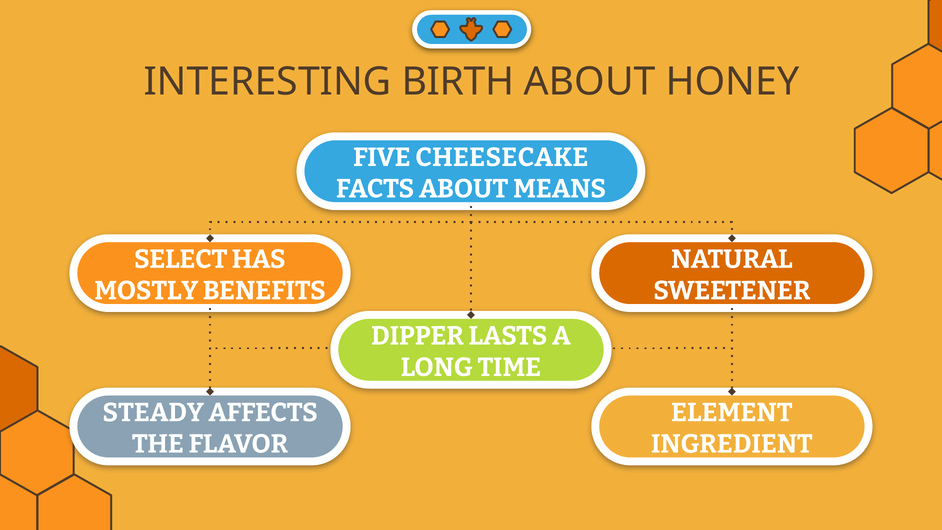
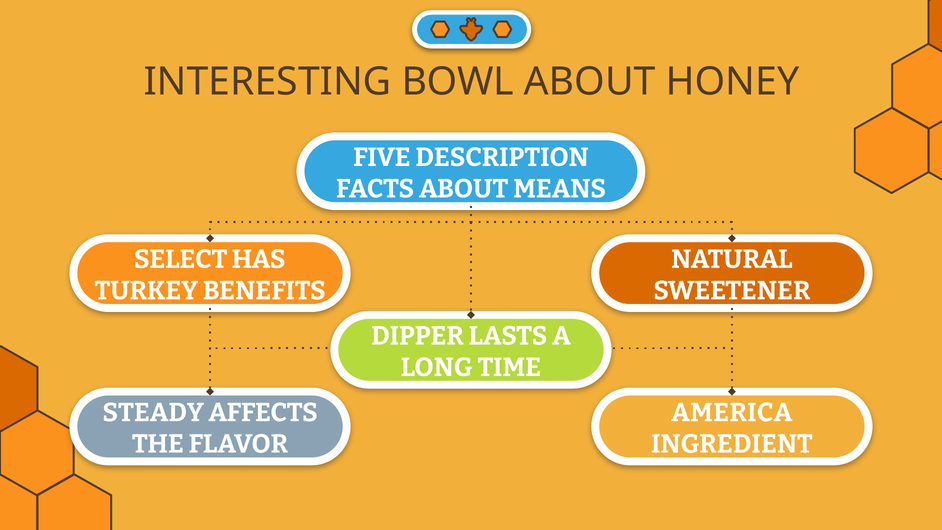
BIRTH: BIRTH -> BOWL
CHEESECAKE: CHEESECAKE -> DESCRIPTION
MOSTLY: MOSTLY -> TURKEY
ELEMENT: ELEMENT -> AMERICA
